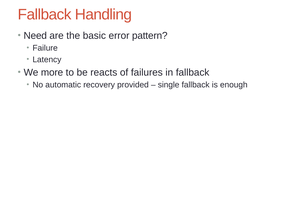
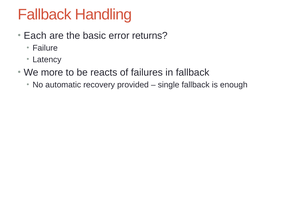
Need: Need -> Each
pattern: pattern -> returns
